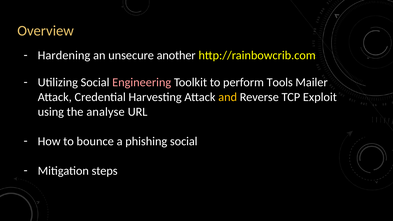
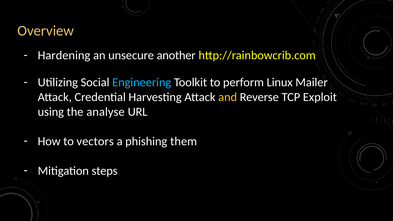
Engineering colour: pink -> light blue
Tools: Tools -> Linux
bounce: bounce -> vectors
phishing social: social -> them
